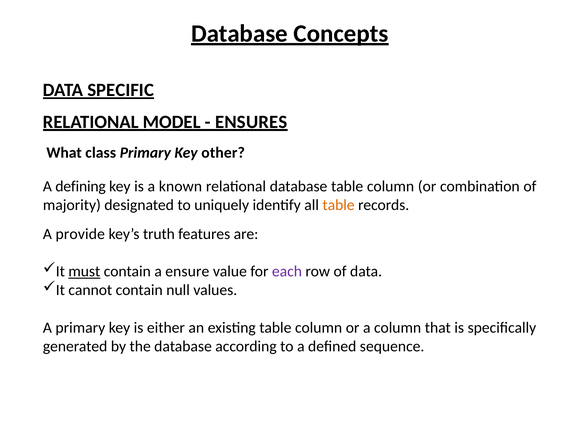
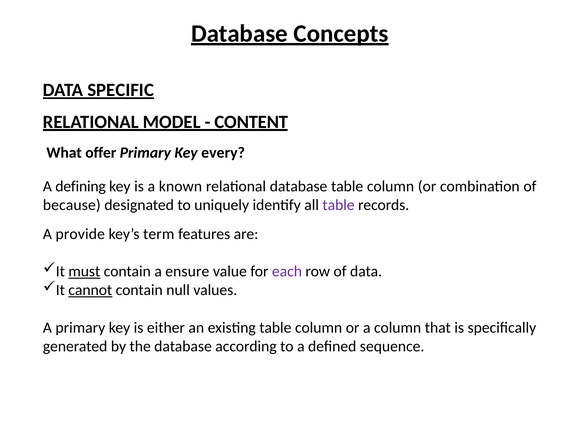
ENSURES: ENSURES -> CONTENT
class: class -> offer
other: other -> every
majority: majority -> because
table at (339, 205) colour: orange -> purple
truth: truth -> term
cannot underline: none -> present
